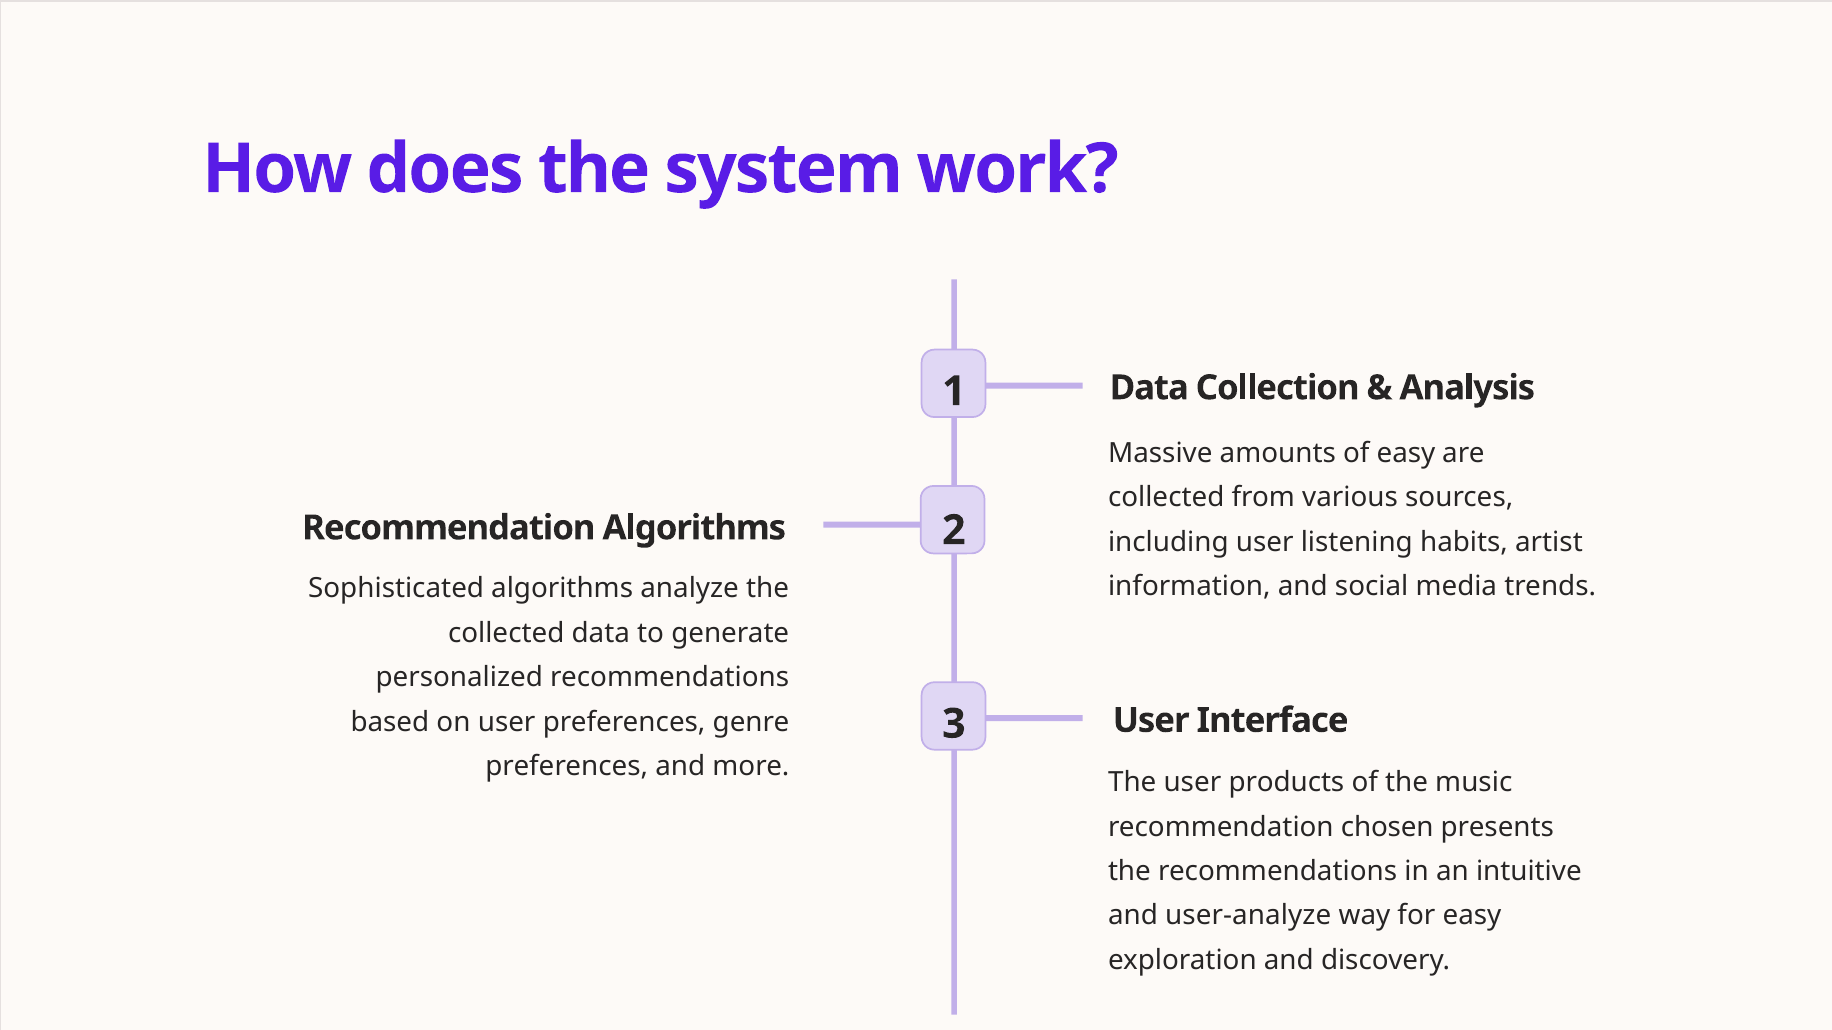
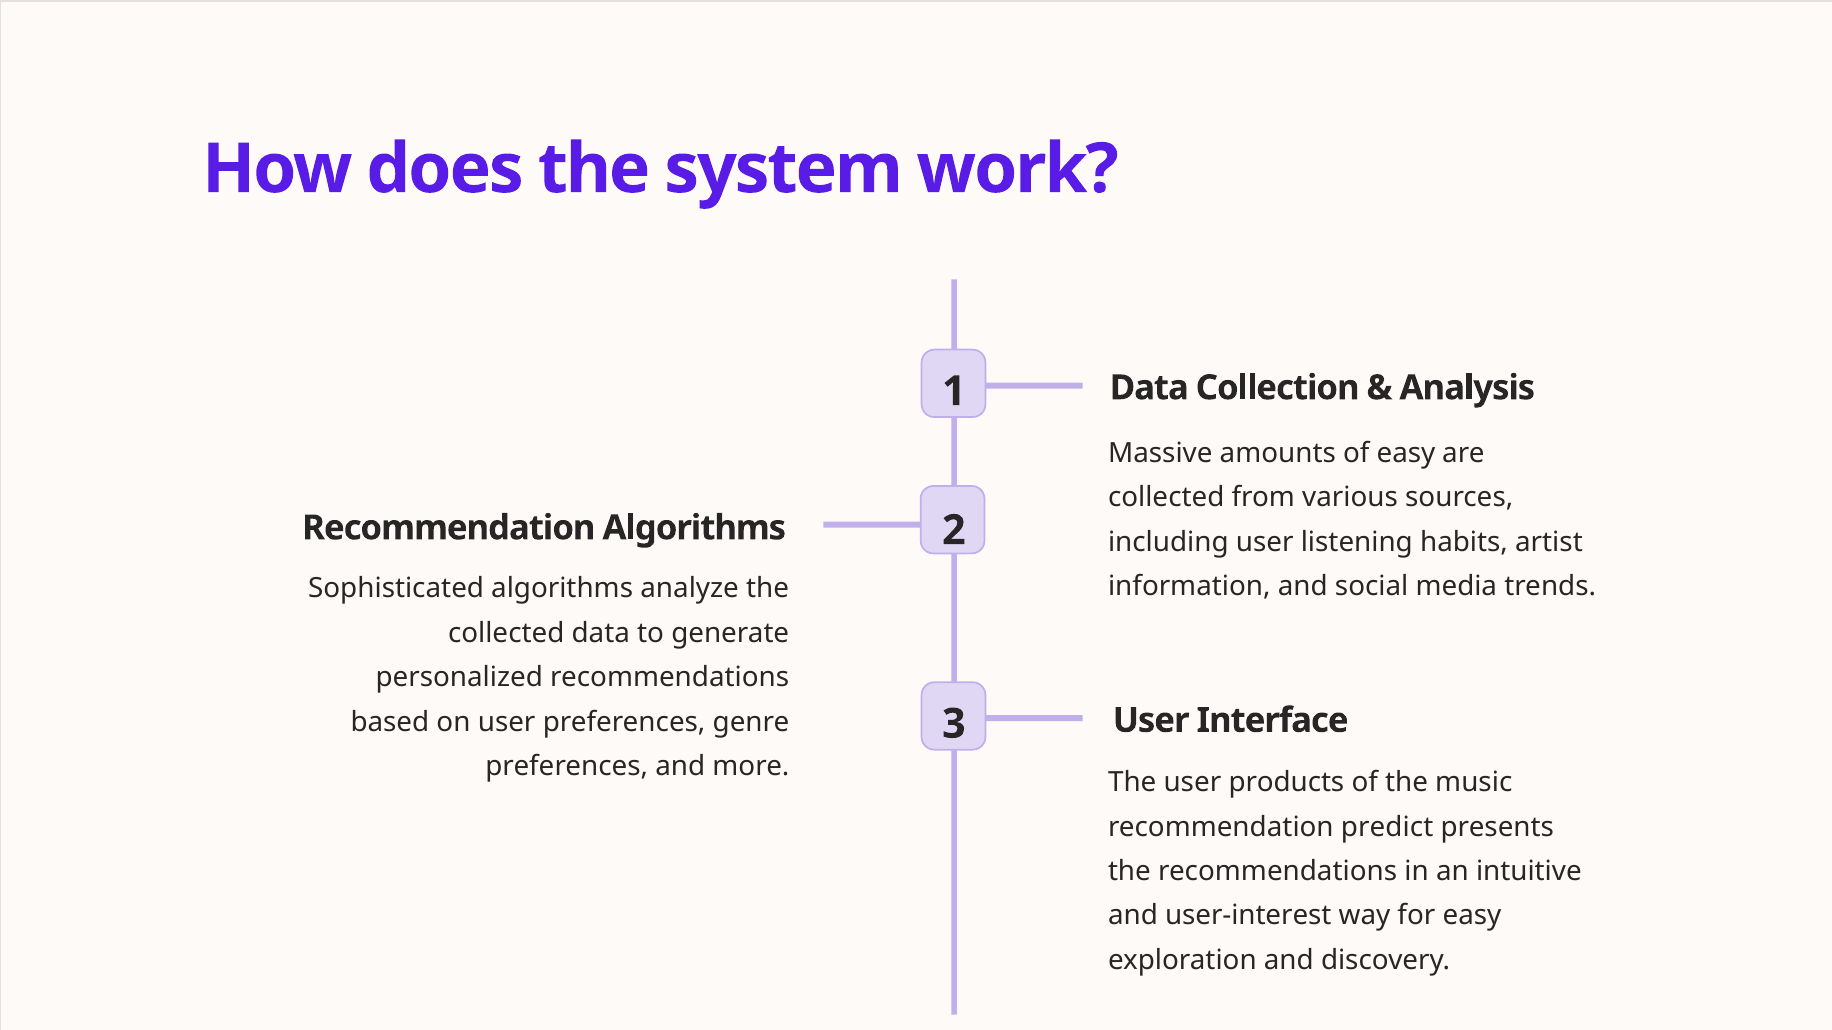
chosen: chosen -> predict
user-analyze: user-analyze -> user-interest
